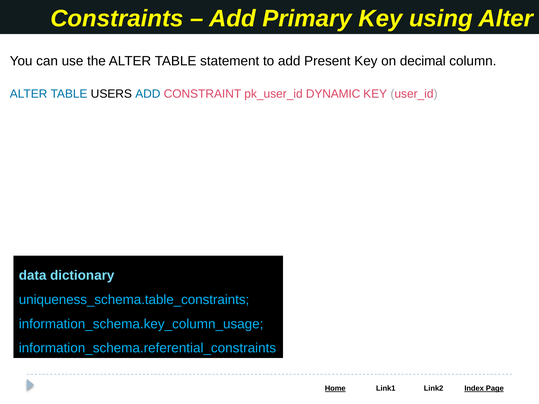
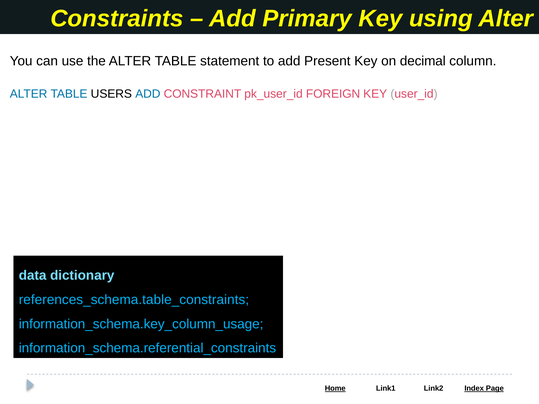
DYNAMIC: DYNAMIC -> FOREIGN
uniqueness_schema.table_constraints: uniqueness_schema.table_constraints -> references_schema.table_constraints
